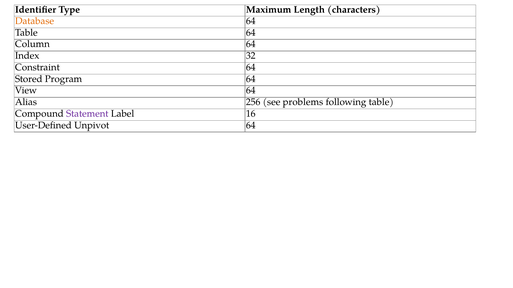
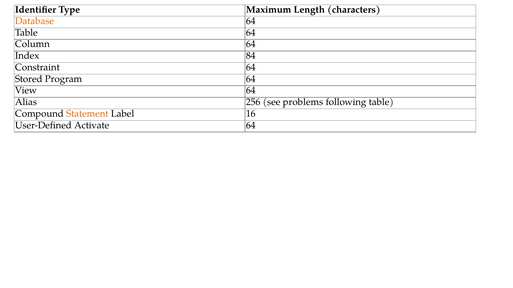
32: 32 -> 84
Statement colour: purple -> orange
Unpivot: Unpivot -> Activate
